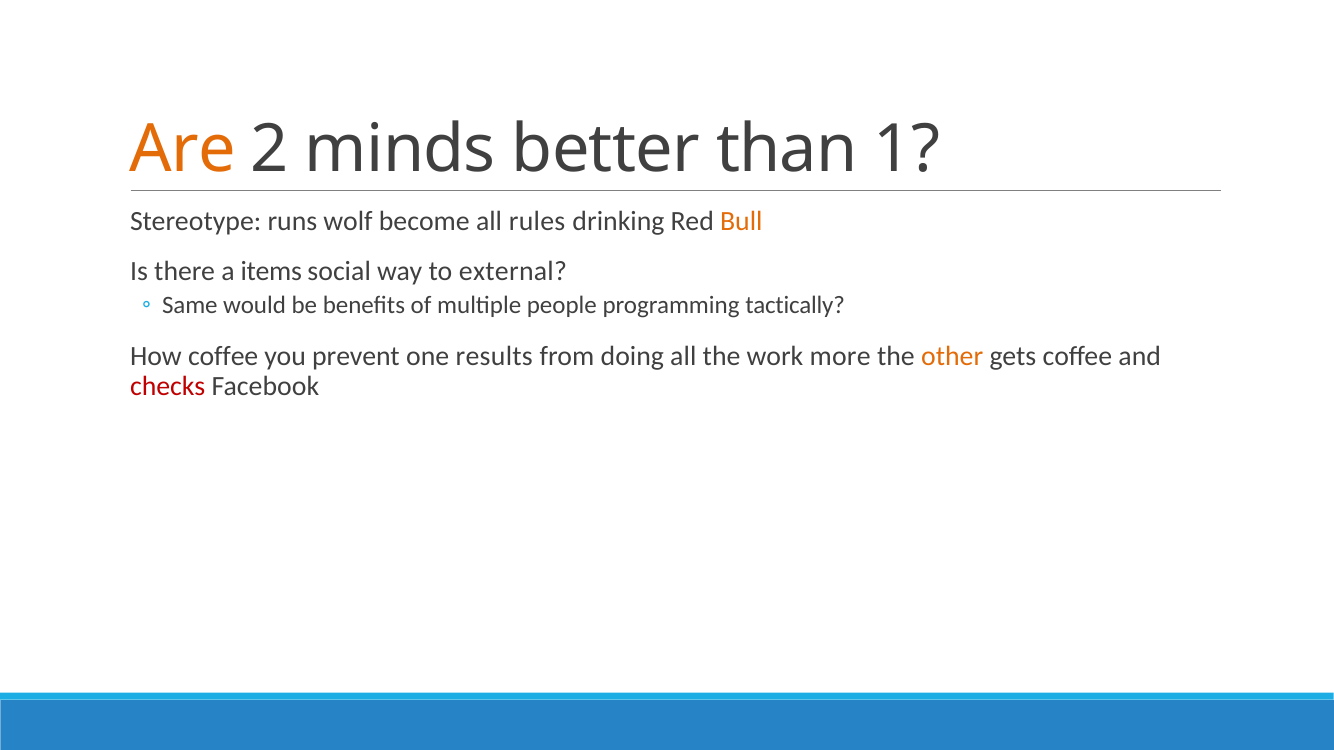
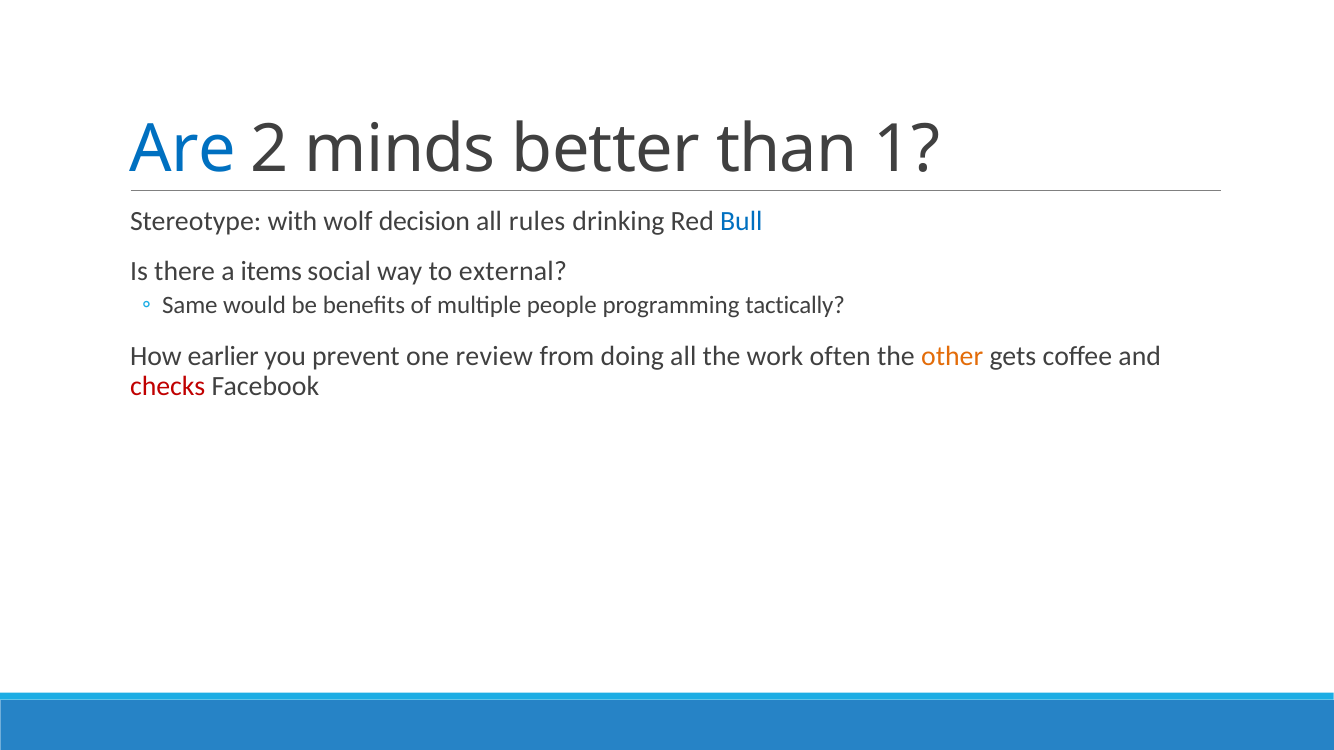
Are colour: orange -> blue
runs: runs -> with
become: become -> decision
Bull colour: orange -> blue
How coffee: coffee -> earlier
results: results -> review
more: more -> often
